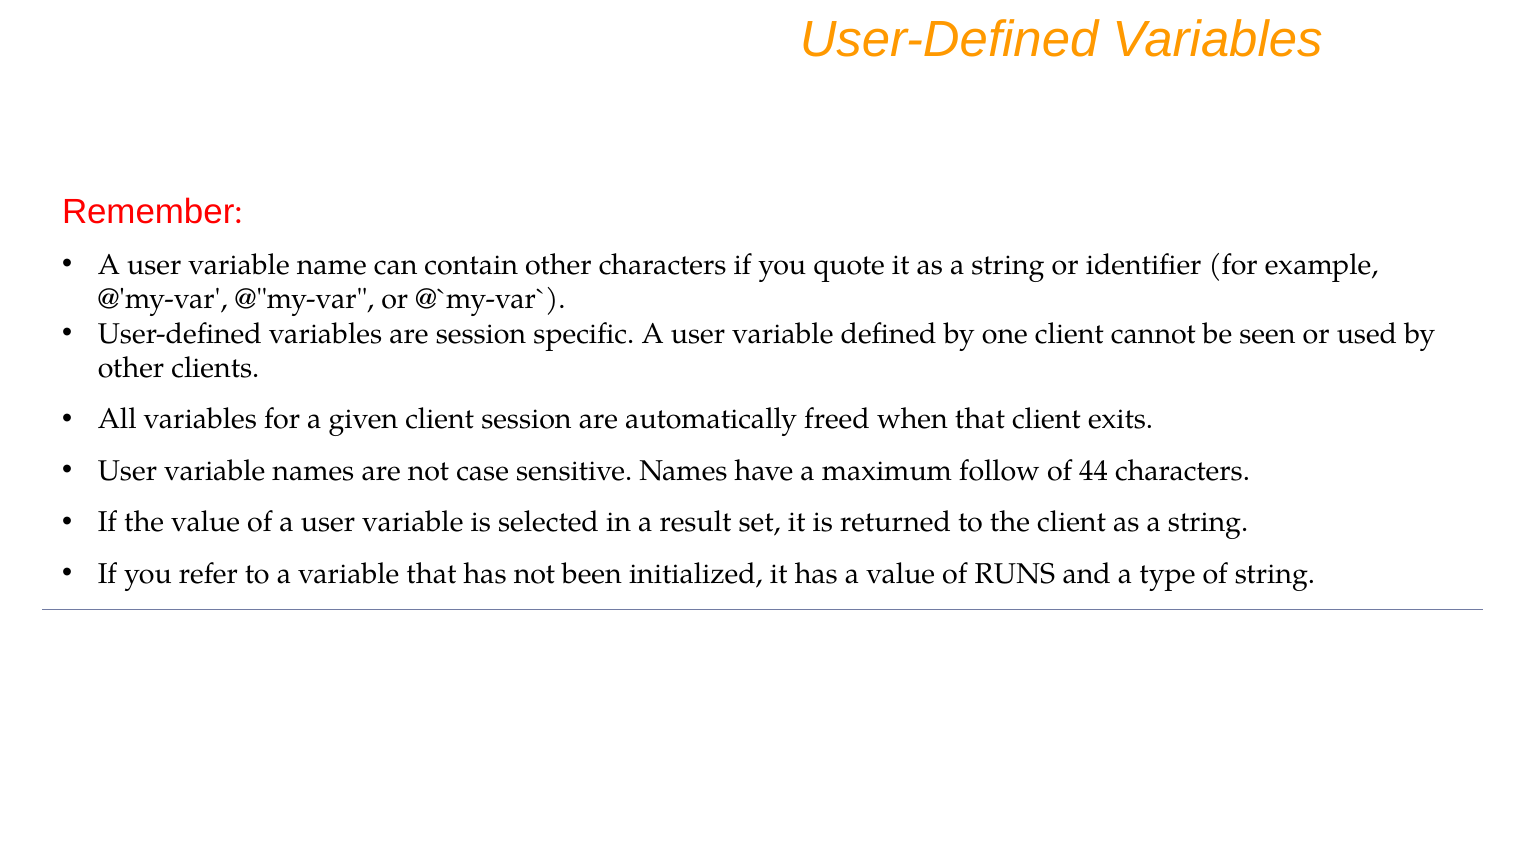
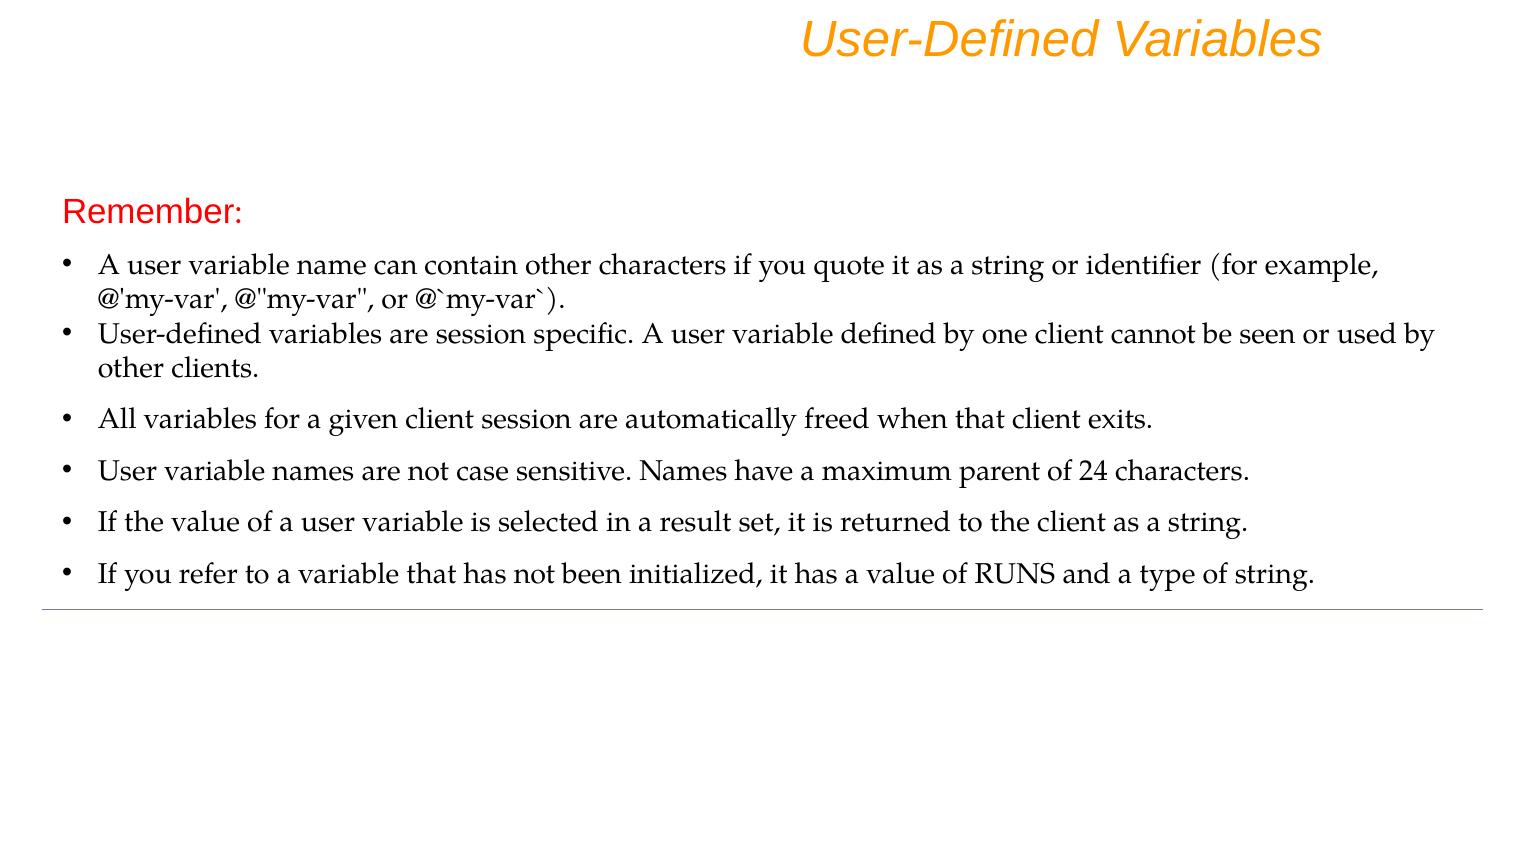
follow: follow -> parent
44: 44 -> 24
